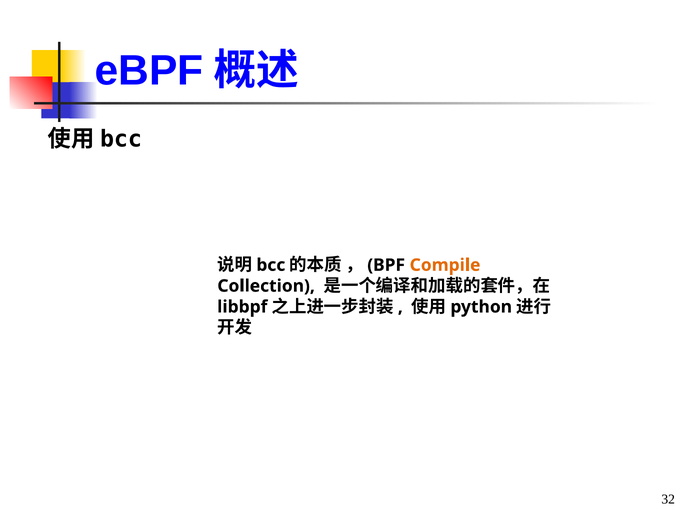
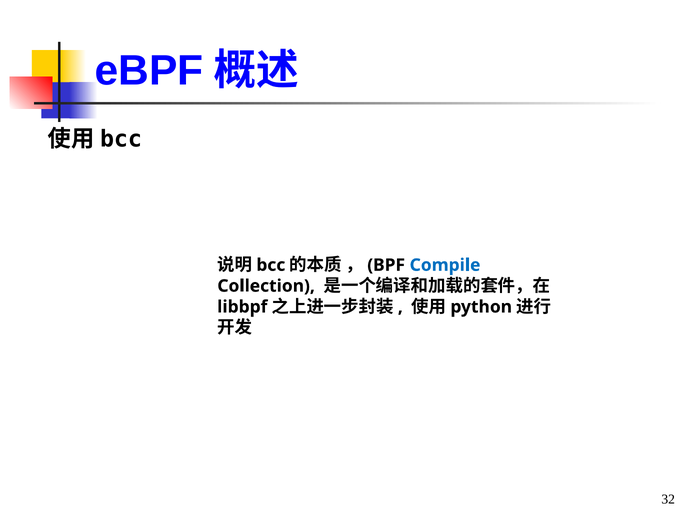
Compile colour: orange -> blue
